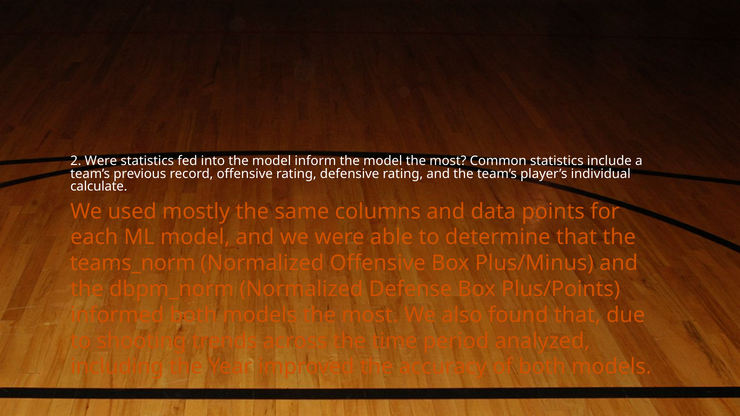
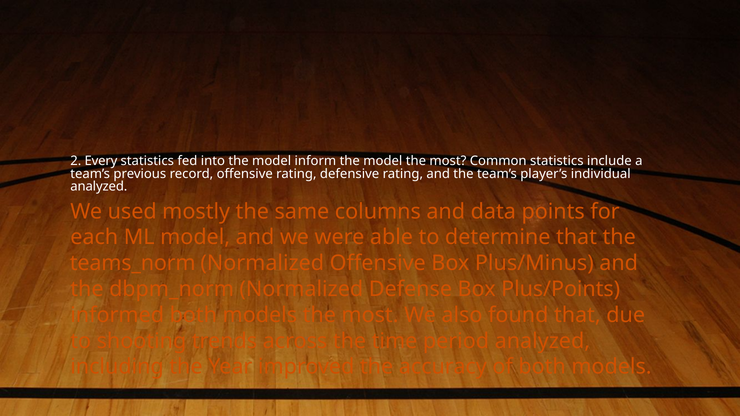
2 Were: Were -> Every
calculate at (99, 187): calculate -> analyzed
